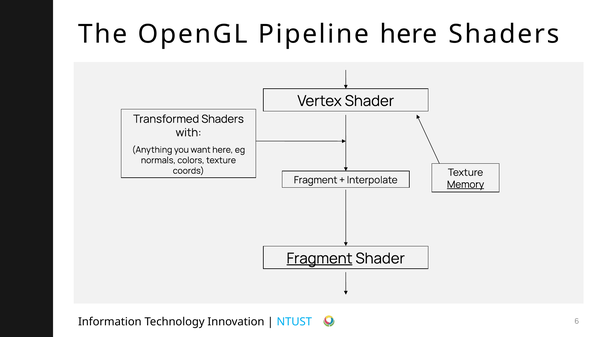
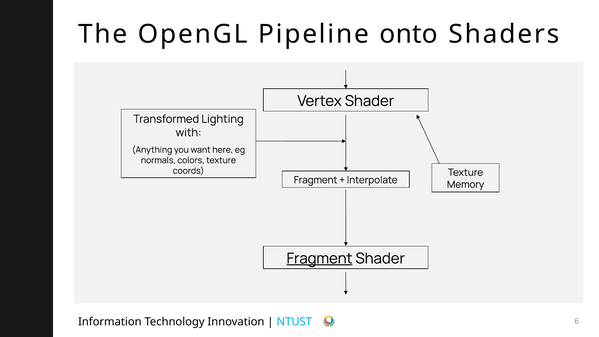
Pipeline here: here -> onto
Transformed Shaders: Shaders -> Lighting
Memory underline: present -> none
